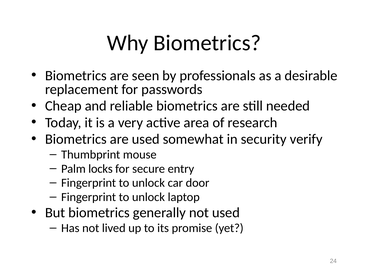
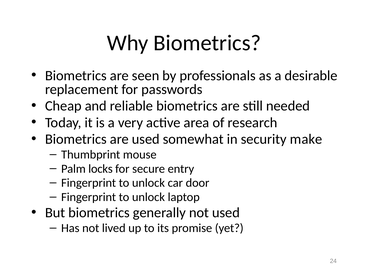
verify: verify -> make
